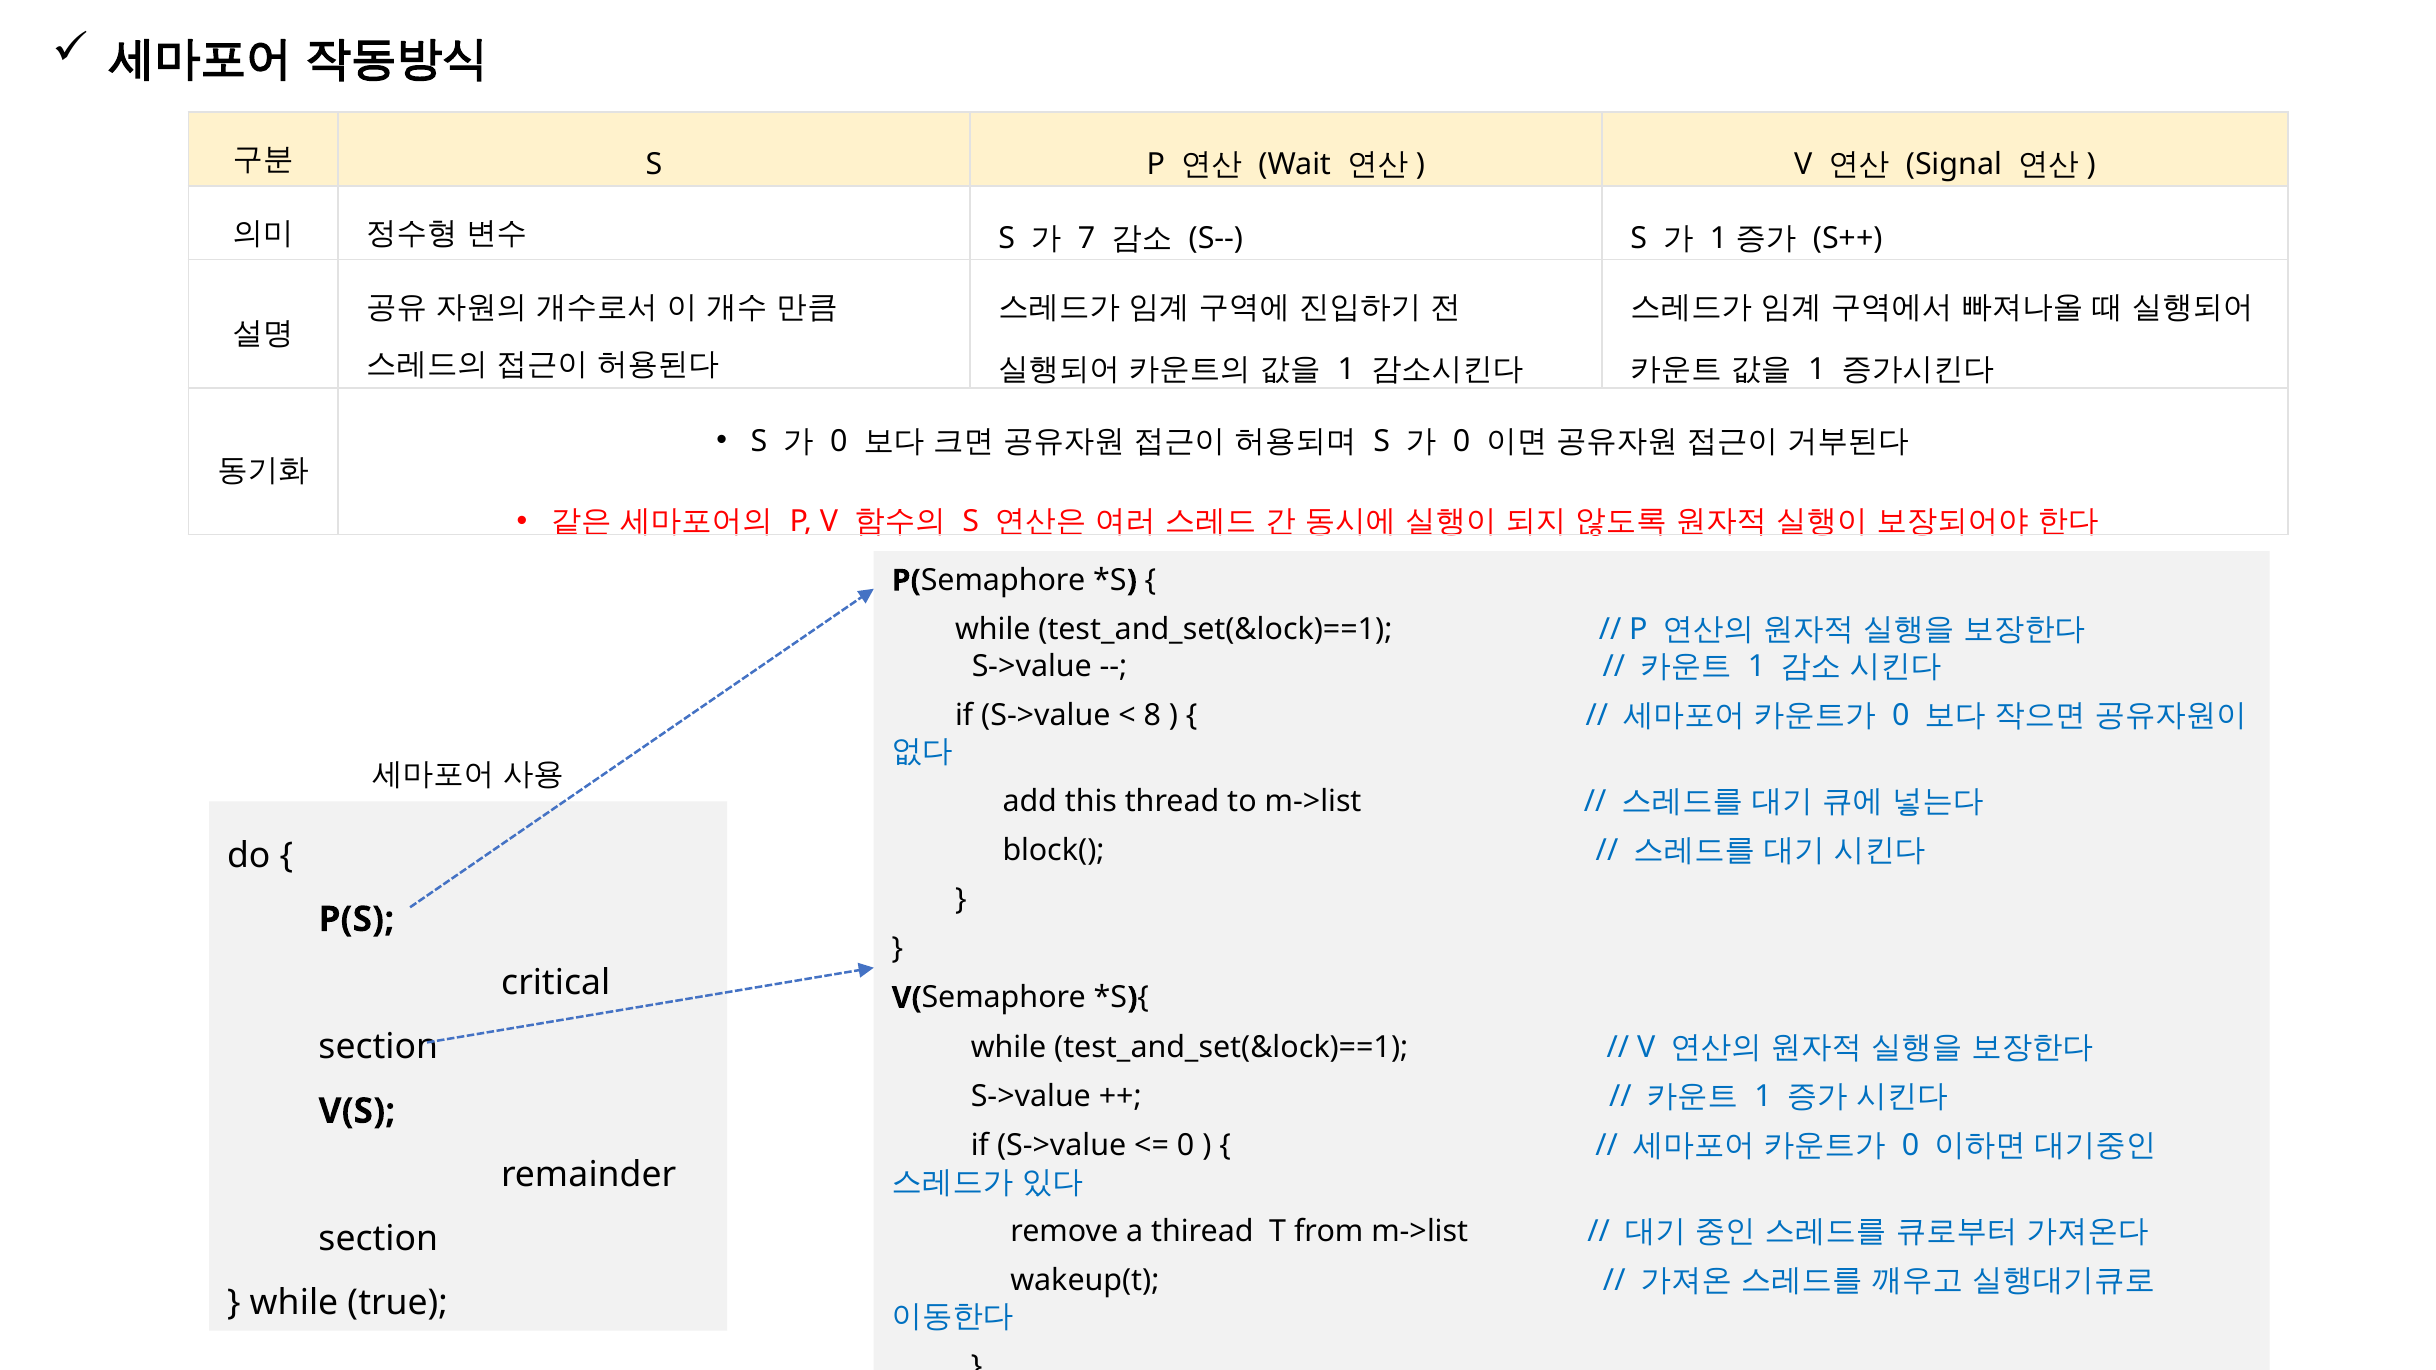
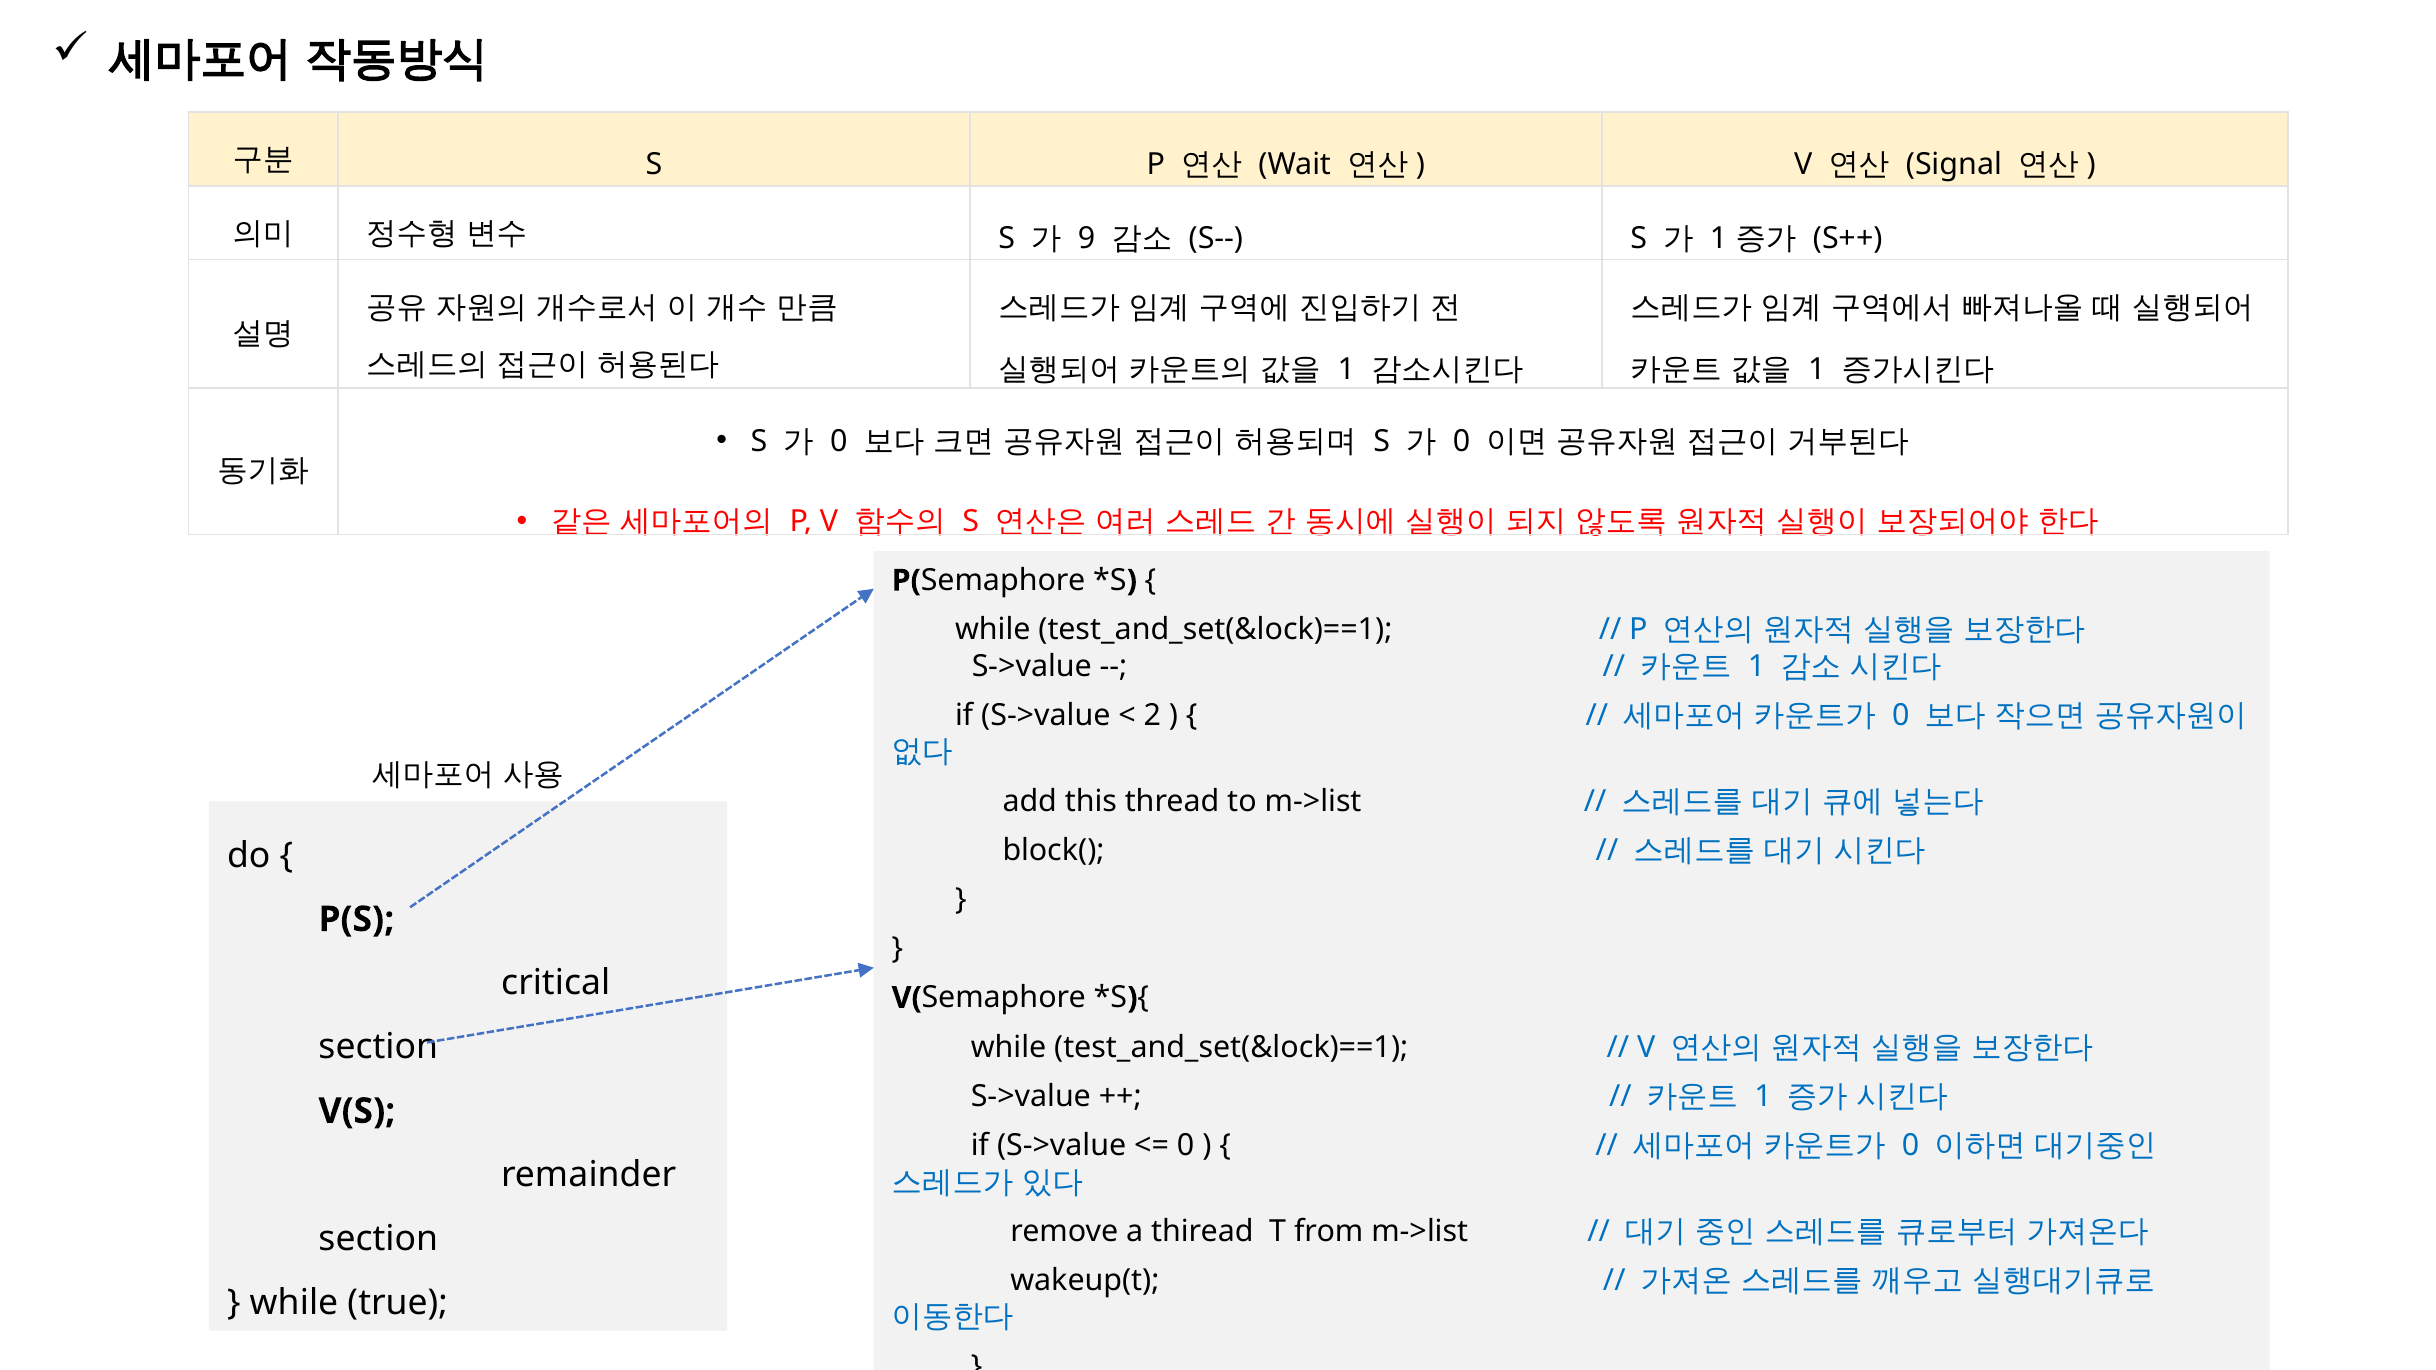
7: 7 -> 9
8: 8 -> 2
